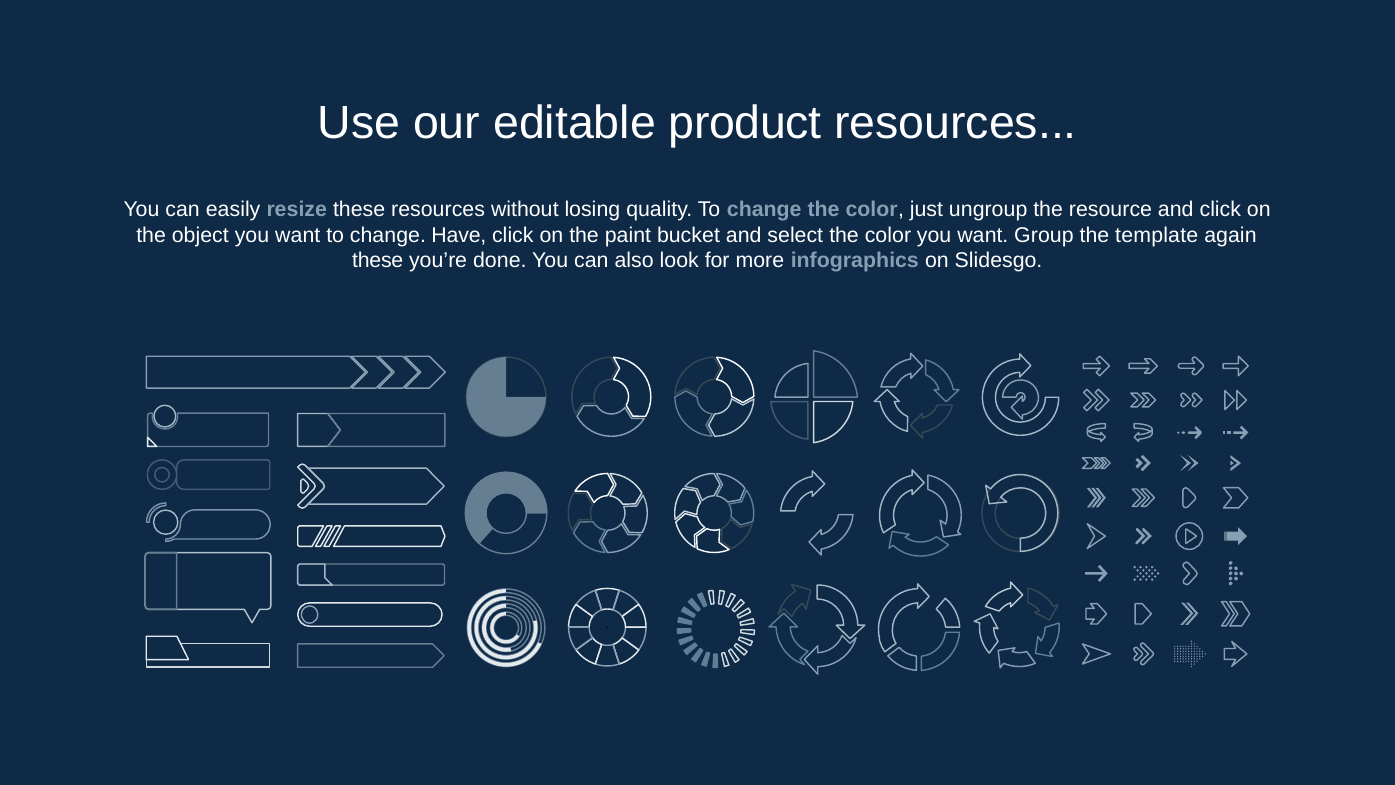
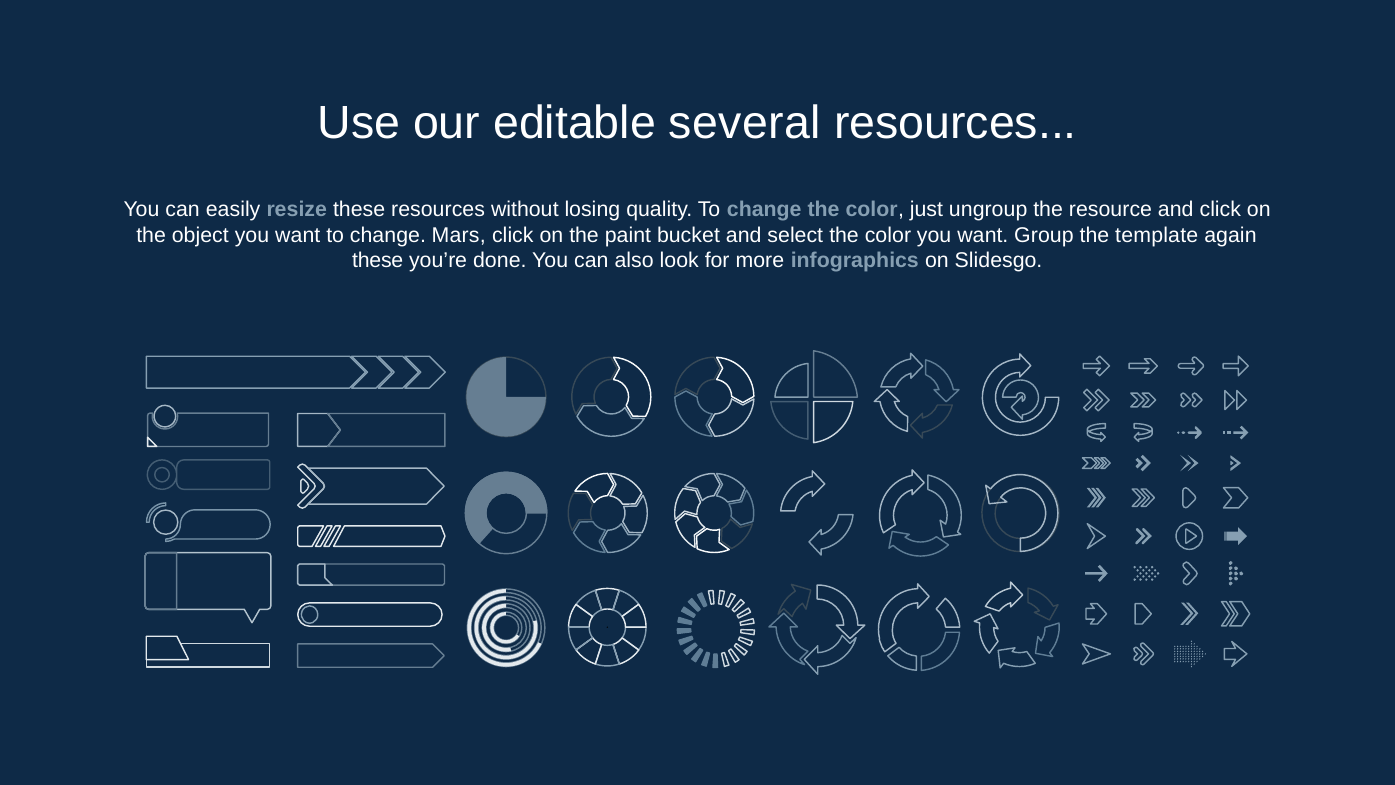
product: product -> several
Have: Have -> Mars
